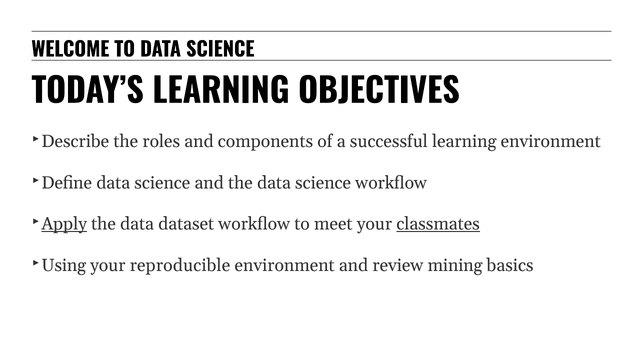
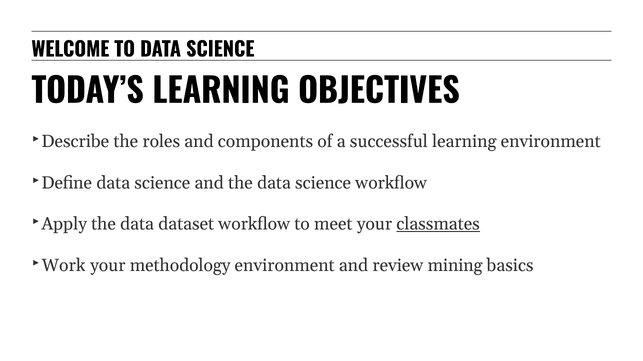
Apply underline: present -> none
Using: Using -> Work
reproducible: reproducible -> methodology
